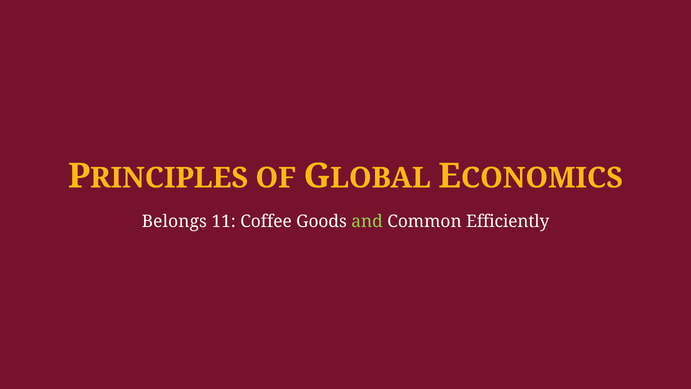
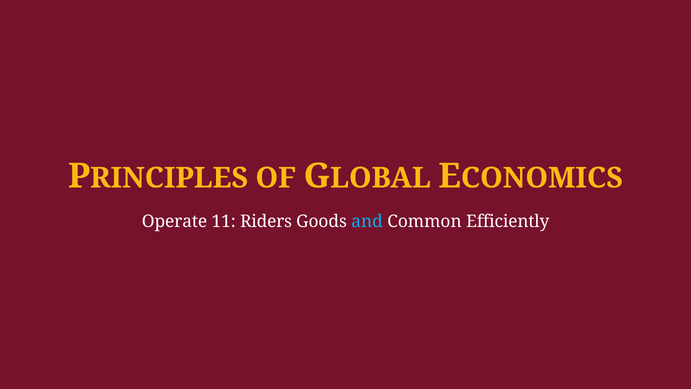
Belongs: Belongs -> Operate
Coffee: Coffee -> Riders
and colour: light green -> light blue
